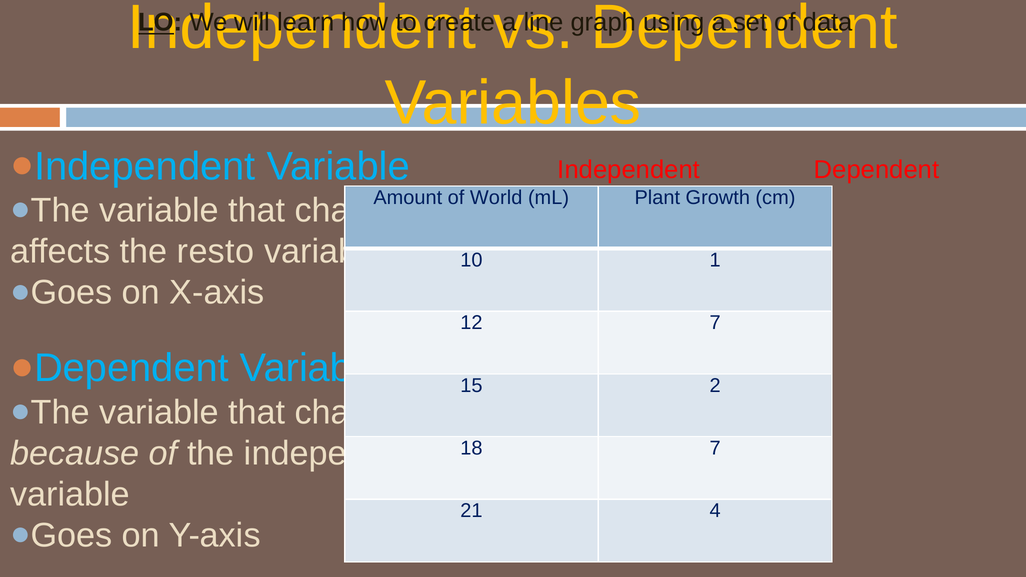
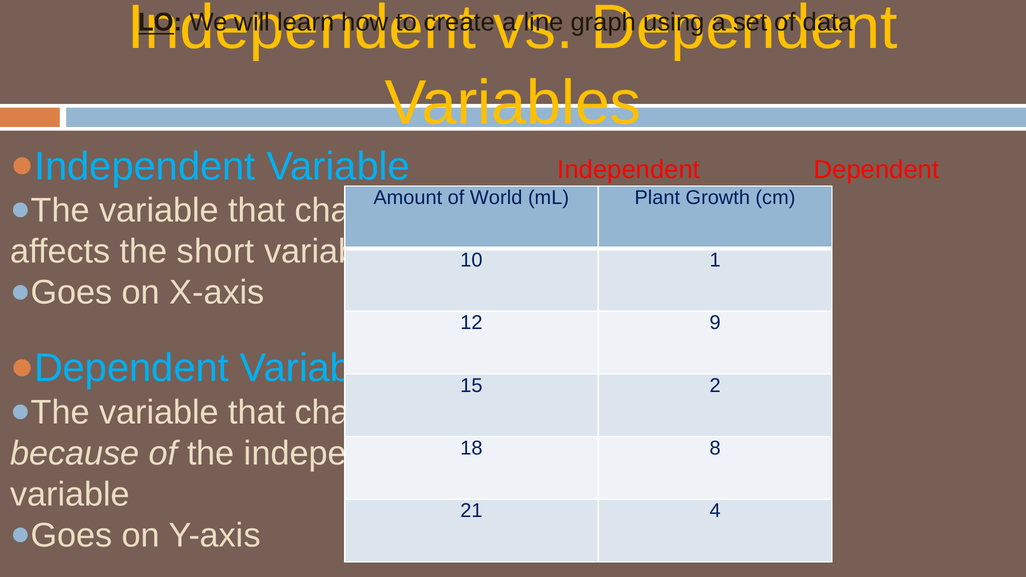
resto: resto -> short
12 7: 7 -> 9
18 7: 7 -> 8
